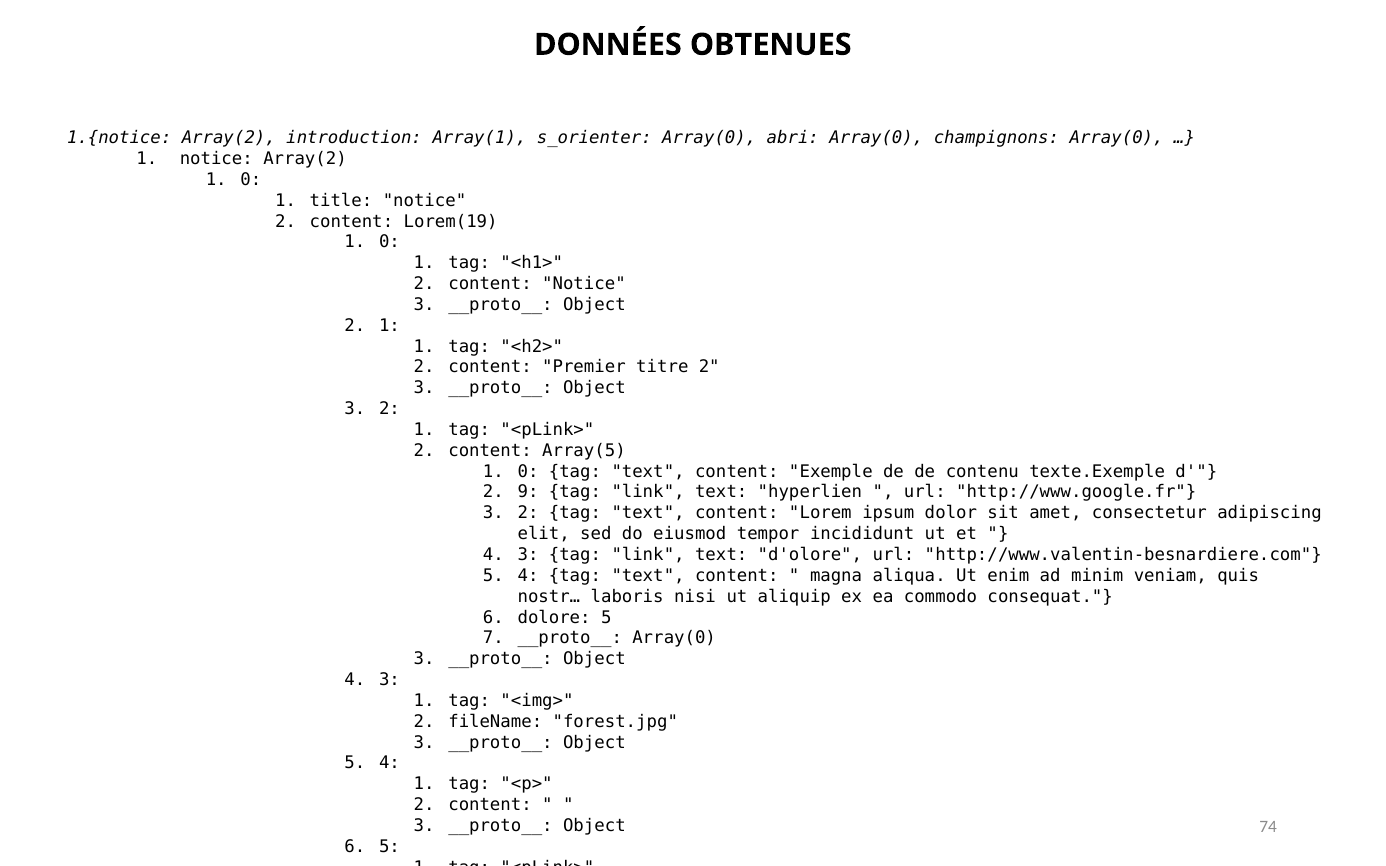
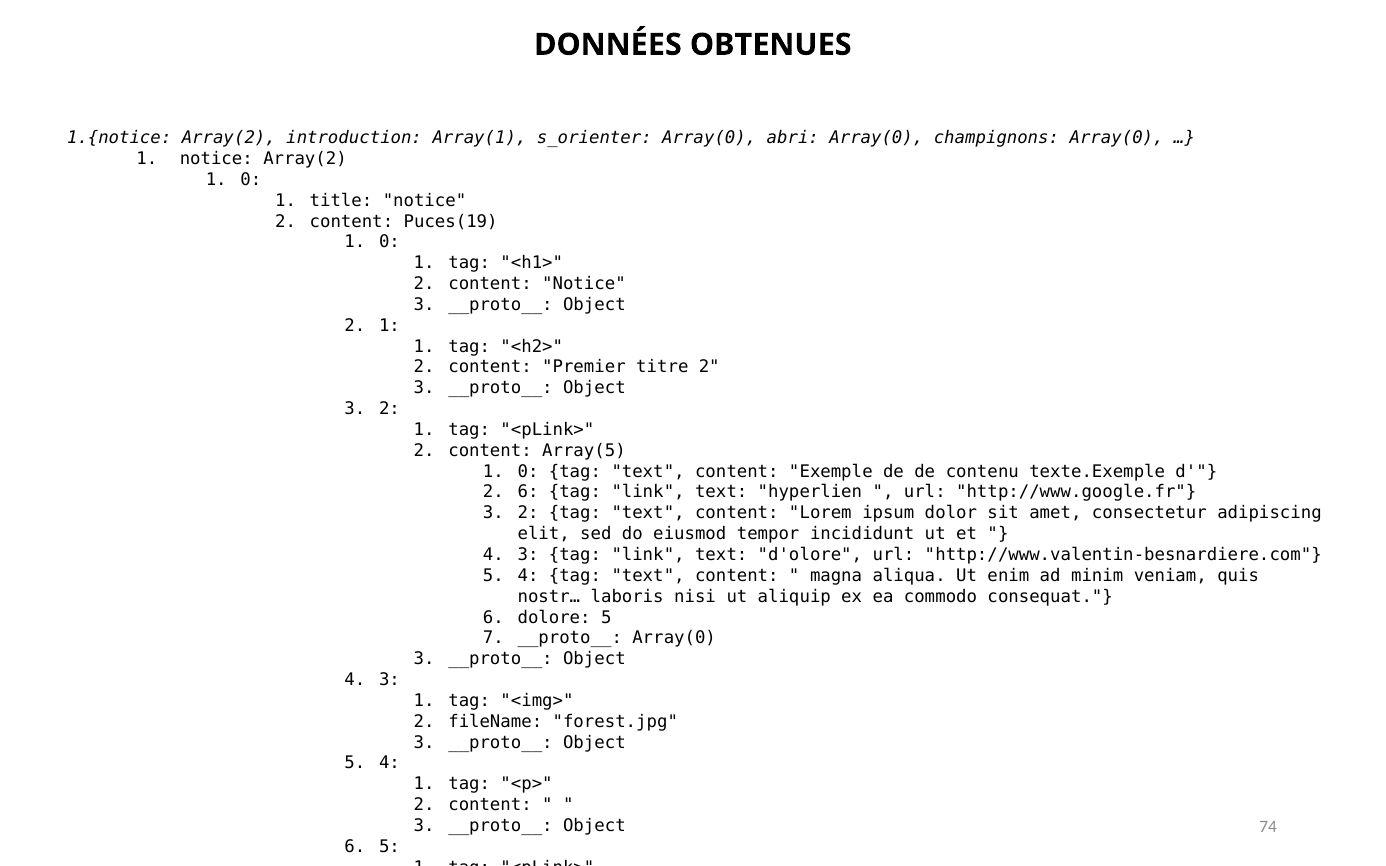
Lorem(19: Lorem(19 -> Puces(19
2 9: 9 -> 6
